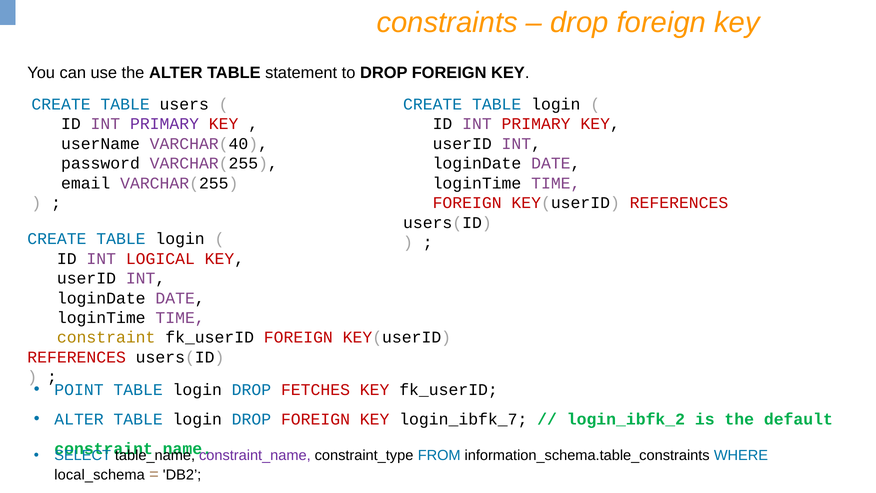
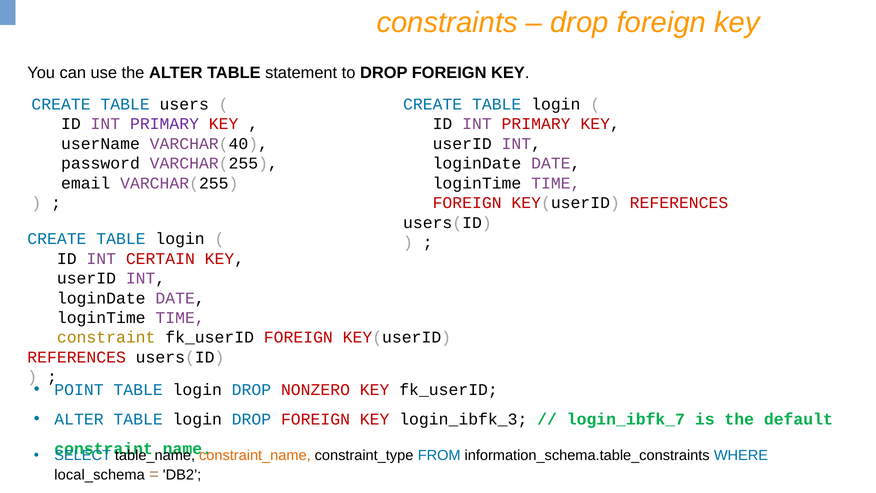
LOGICAL: LOGICAL -> CERTAIN
FETCHES: FETCHES -> NONZERO
login_ibfk_7: login_ibfk_7 -> login_ibfk_3
login_ibfk_2: login_ibfk_2 -> login_ibfk_7
constraint_name colour: purple -> orange
